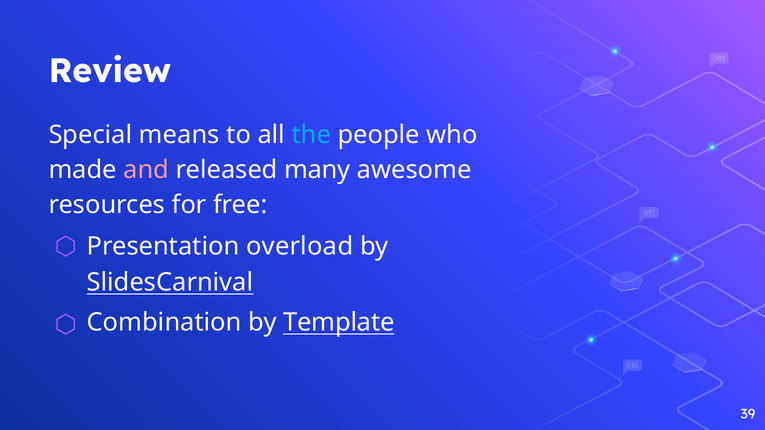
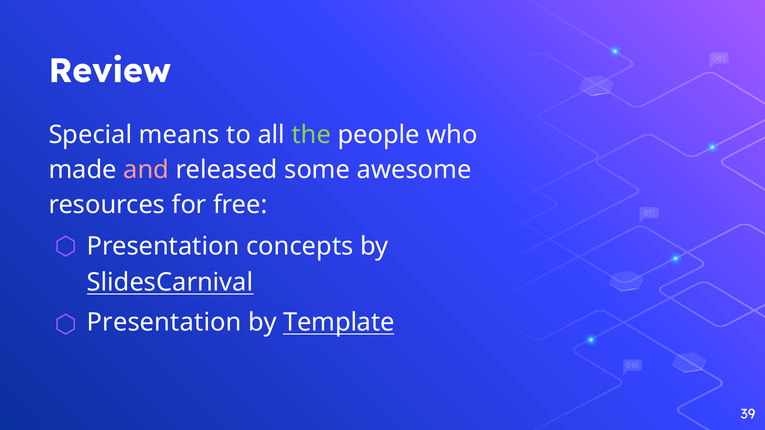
the colour: light blue -> light green
many: many -> some
overload: overload -> concepts
Combination at (164, 323): Combination -> Presentation
